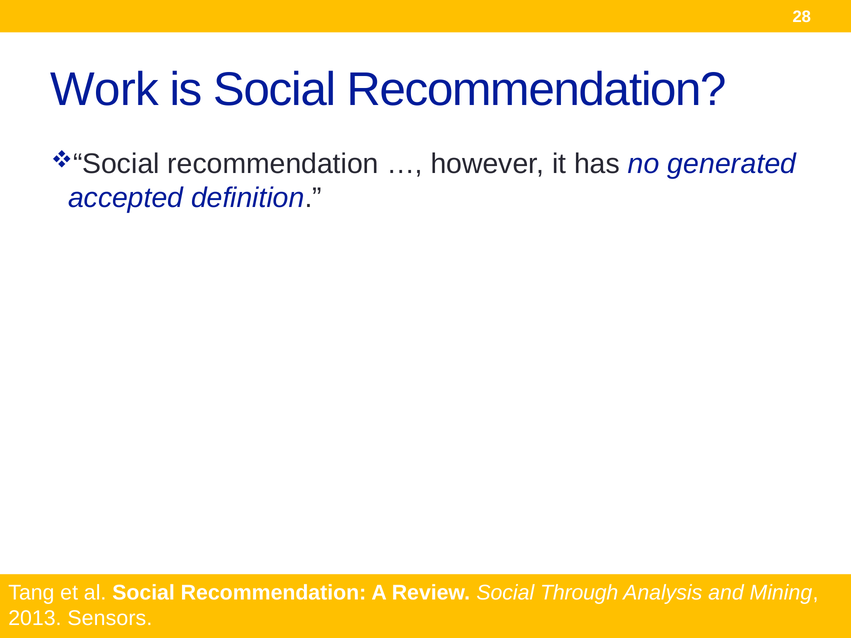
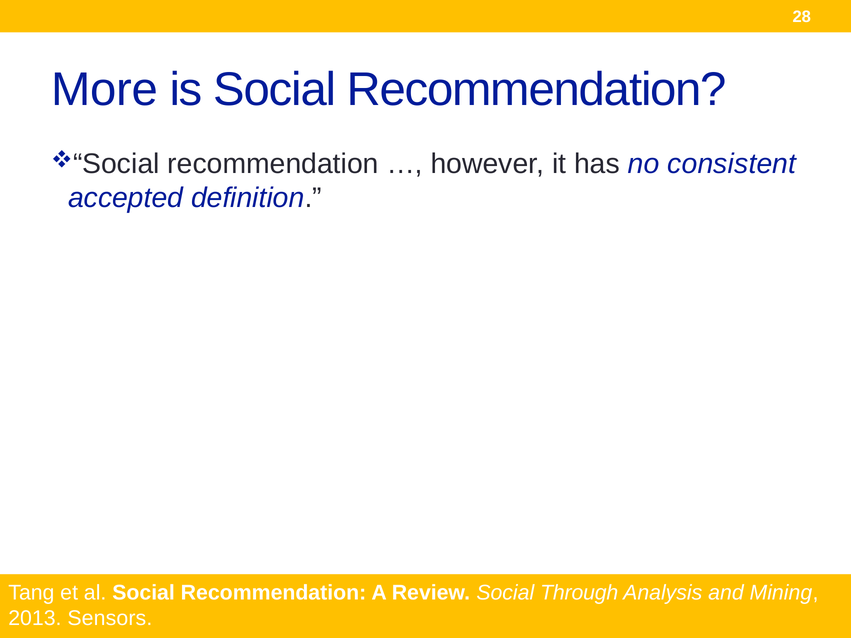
Work: Work -> More
generated: generated -> consistent
